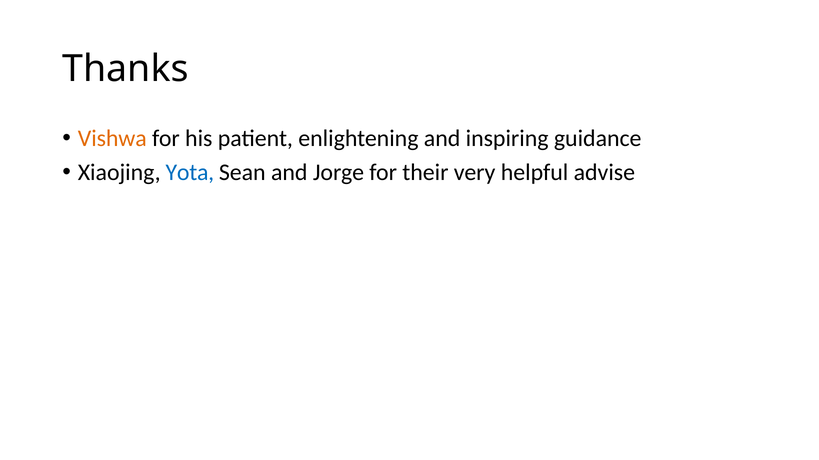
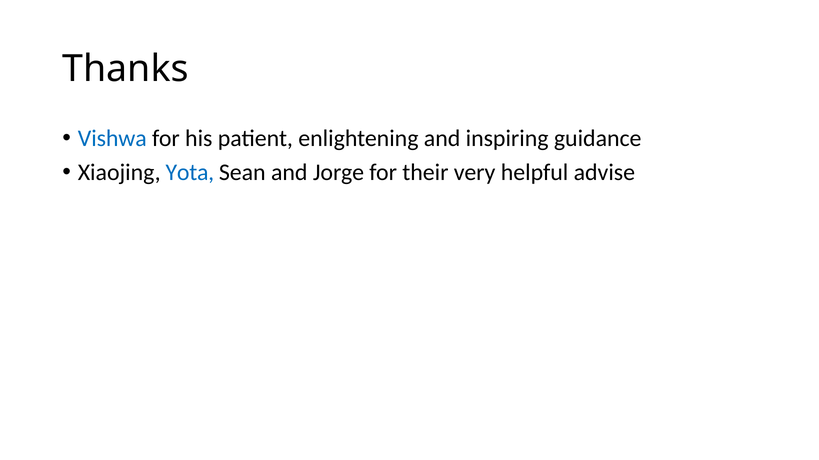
Vishwa colour: orange -> blue
